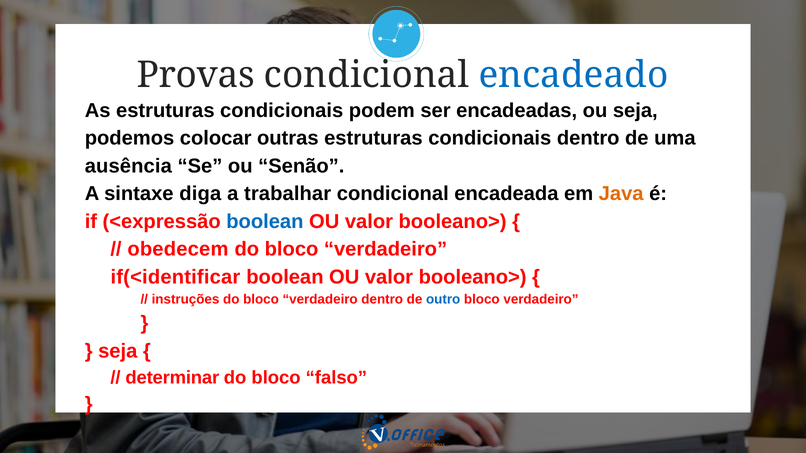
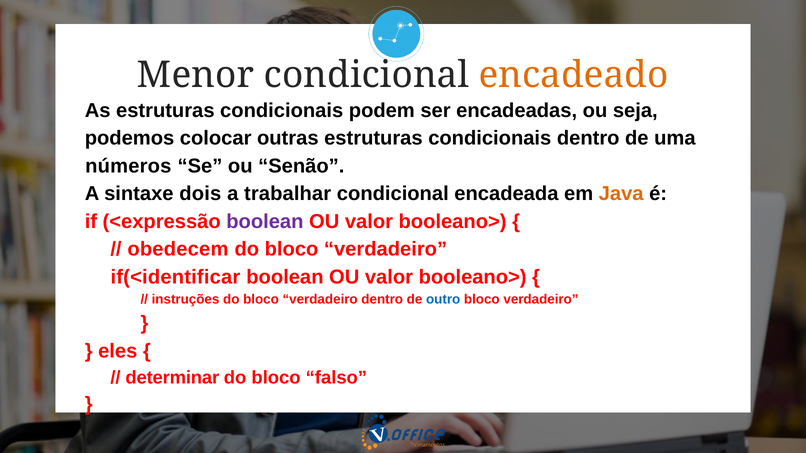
Provas: Provas -> Menor
encadeado colour: blue -> orange
ausência: ausência -> números
diga: diga -> dois
boolean at (265, 222) colour: blue -> purple
seja at (118, 351): seja -> eles
